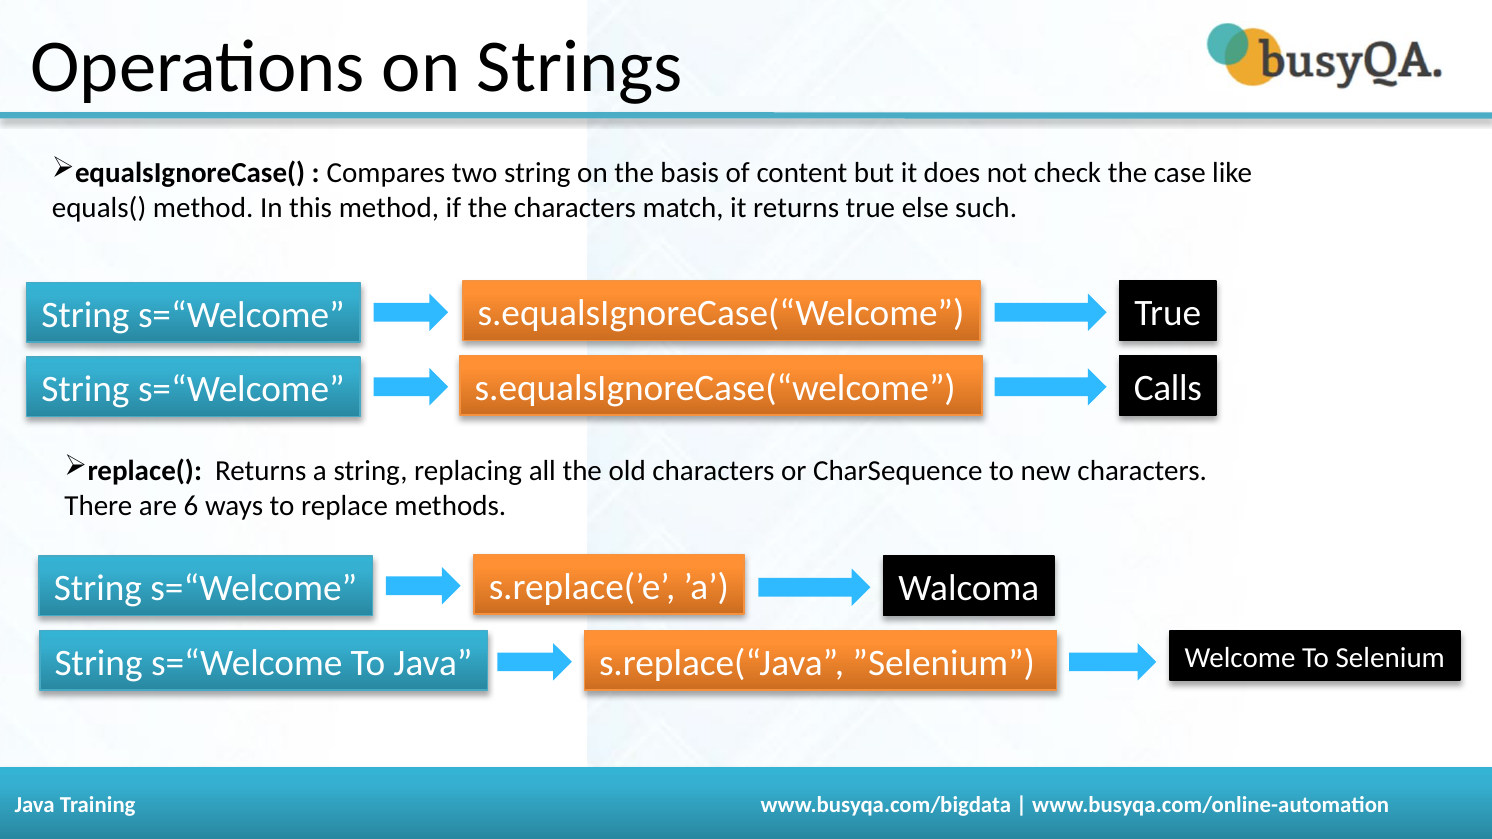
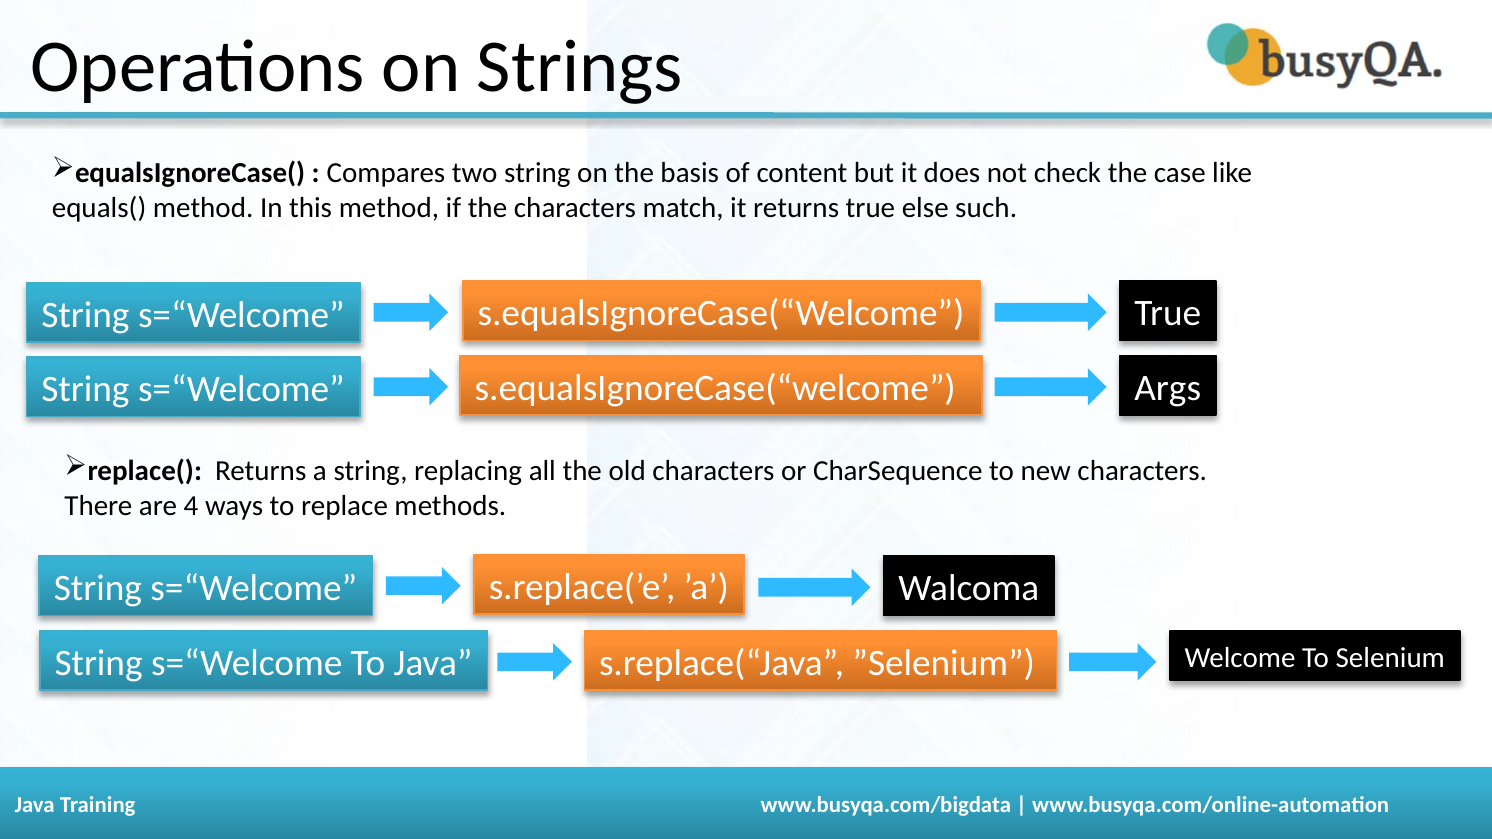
Calls: Calls -> Args
6: 6 -> 4
